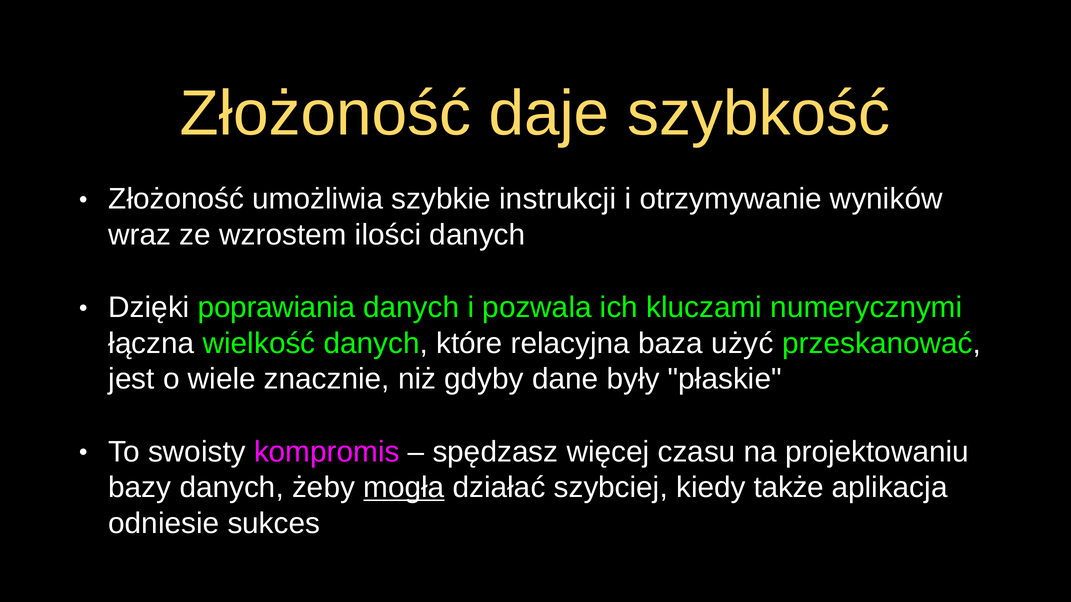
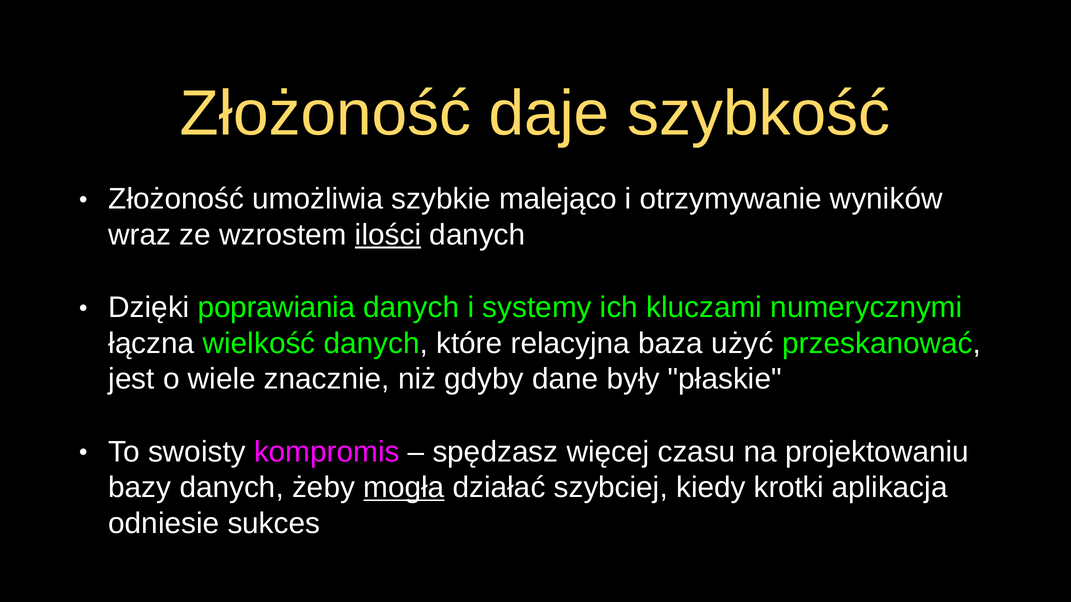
instrukcji: instrukcji -> malejąco
ilości underline: none -> present
pozwala: pozwala -> systemy
także: także -> krotki
